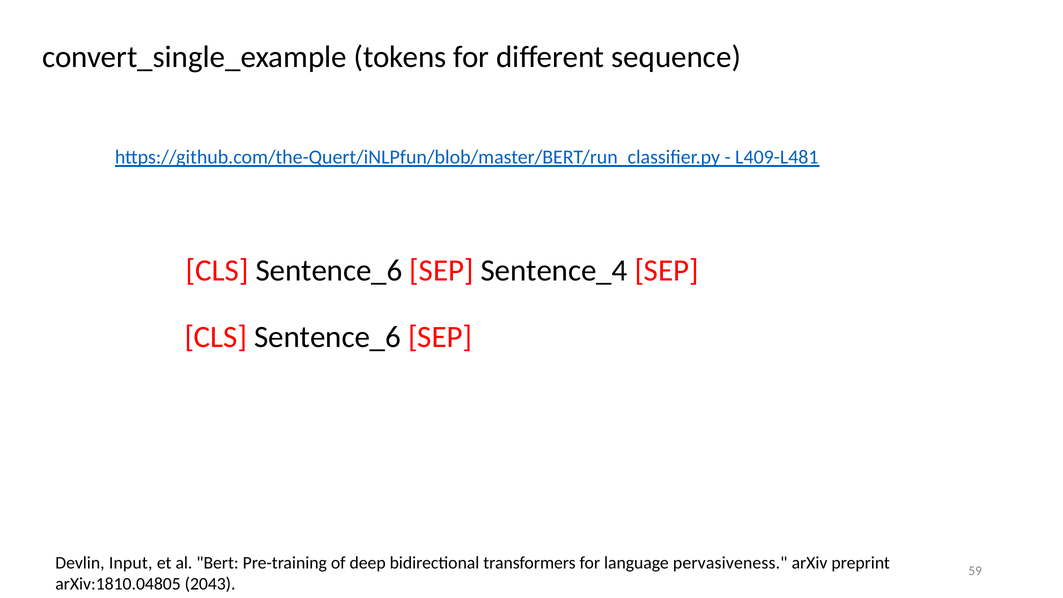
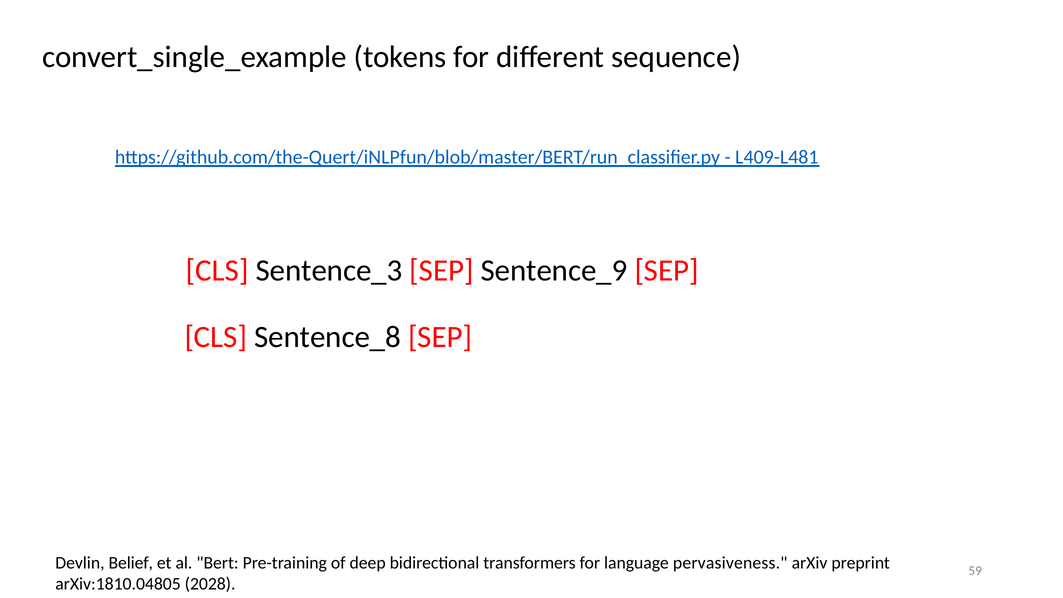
Sentence_6 at (329, 271): Sentence_6 -> Sentence_3
Sentence_4: Sentence_4 -> Sentence_9
Sentence_6 at (328, 337): Sentence_6 -> Sentence_8
Input: Input -> Belief
2043: 2043 -> 2028
